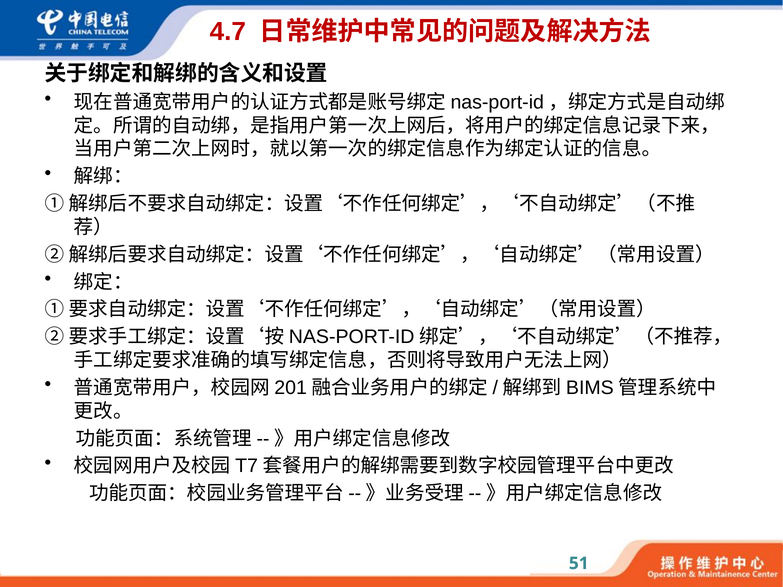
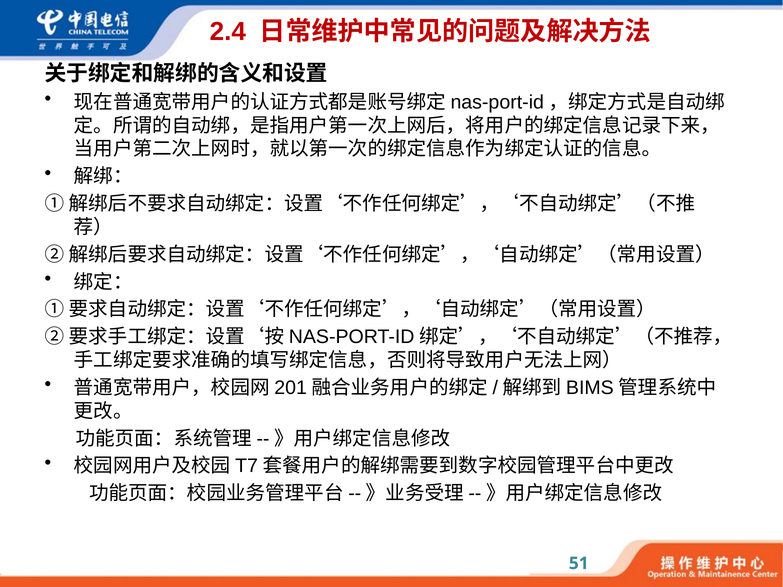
4.7: 4.7 -> 2.4
